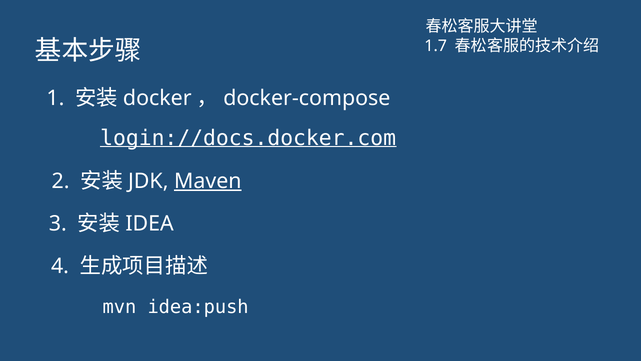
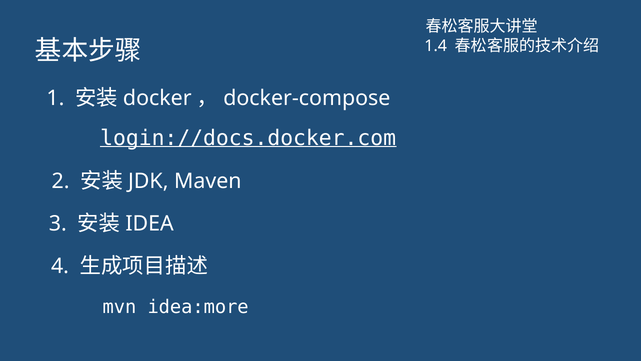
1.7: 1.7 -> 1.4
Maven underline: present -> none
idea:push: idea:push -> idea:more
